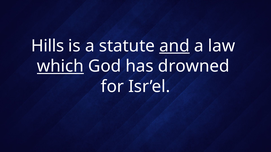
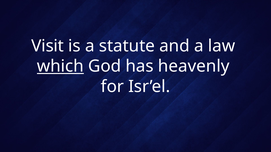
Hills: Hills -> Visit
and underline: present -> none
drowned: drowned -> heavenly
